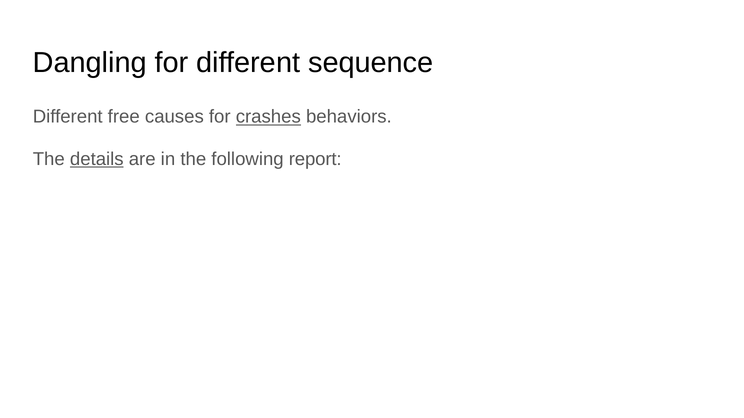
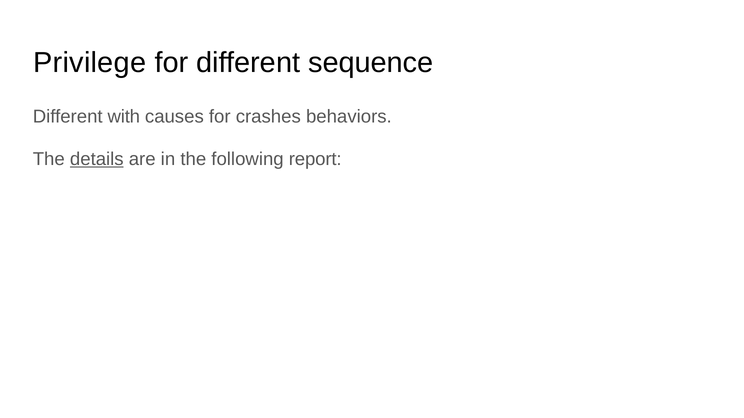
Dangling: Dangling -> Privilege
free: free -> with
crashes underline: present -> none
